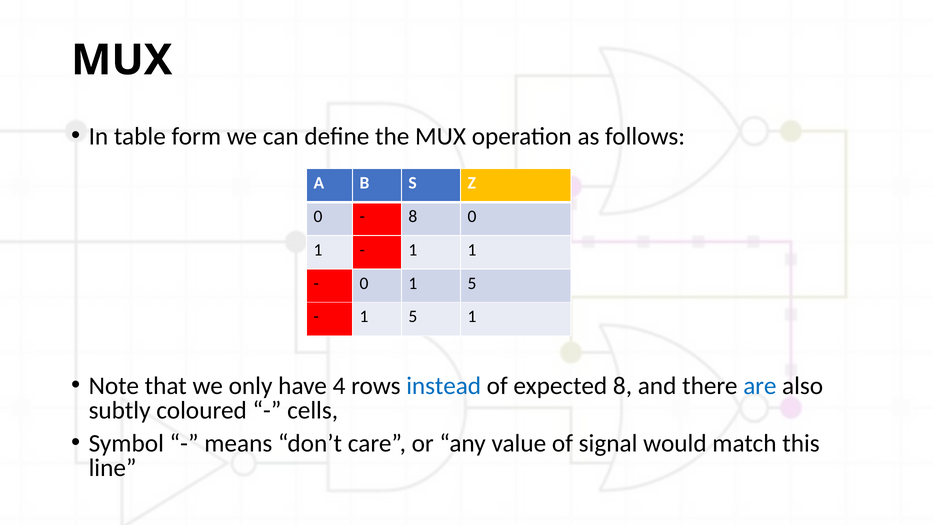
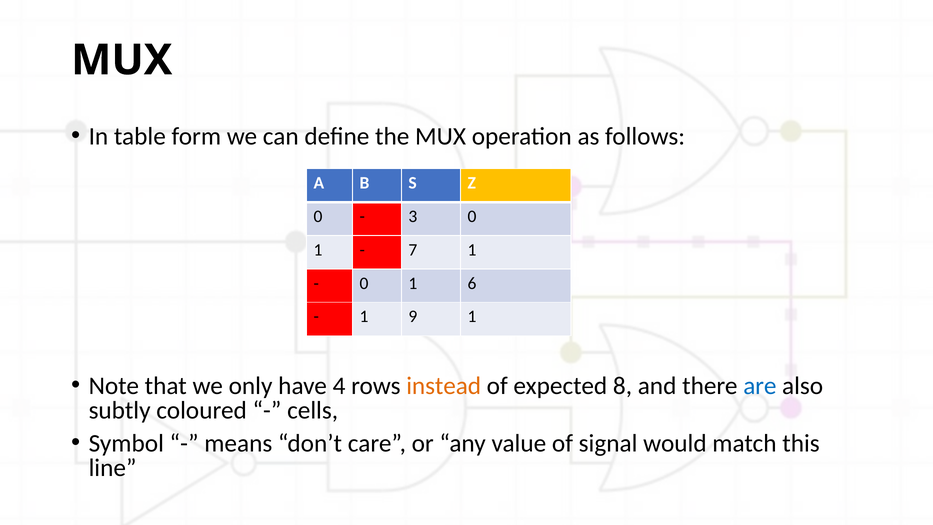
8 at (413, 216): 8 -> 3
1 at (413, 250): 1 -> 7
0 1 5: 5 -> 6
5 at (413, 317): 5 -> 9
instead colour: blue -> orange
